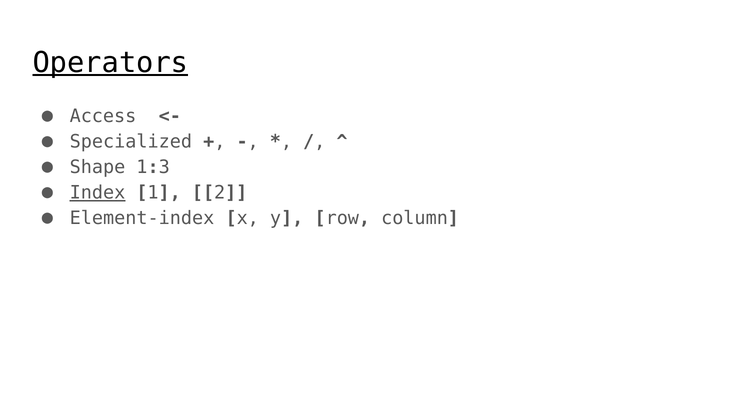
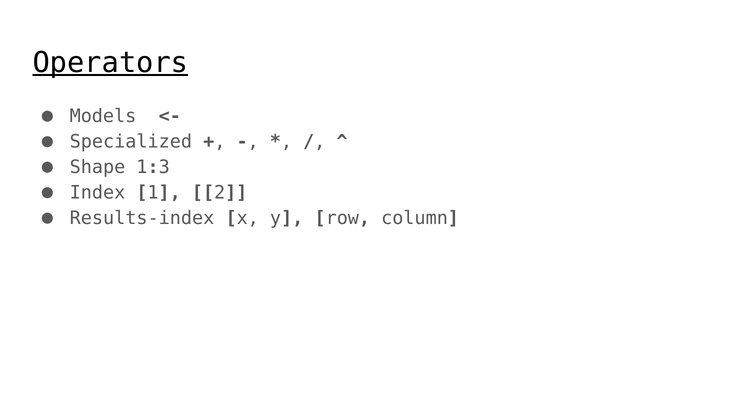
Access: Access -> Models
Index underline: present -> none
Element-index: Element-index -> Results-index
